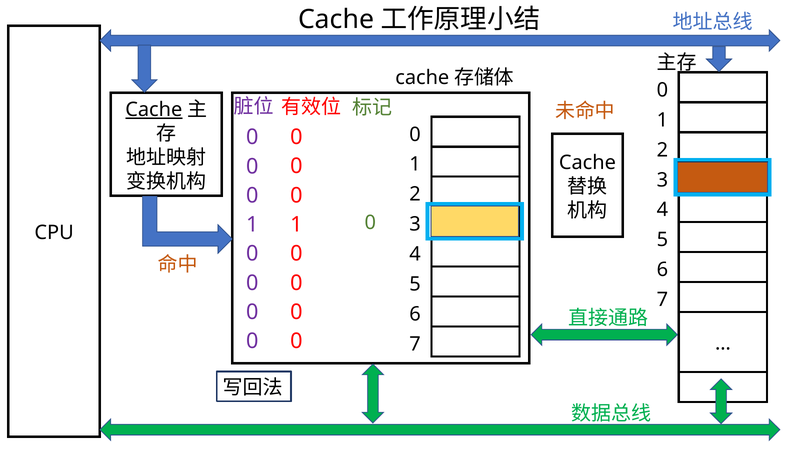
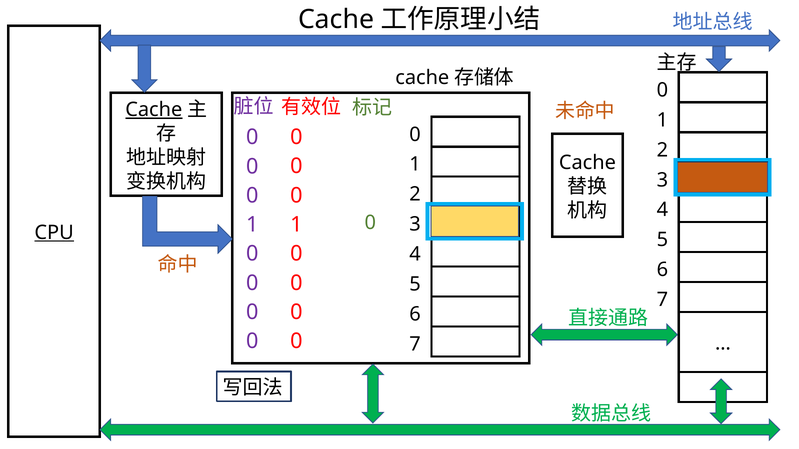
CPU underline: none -> present
